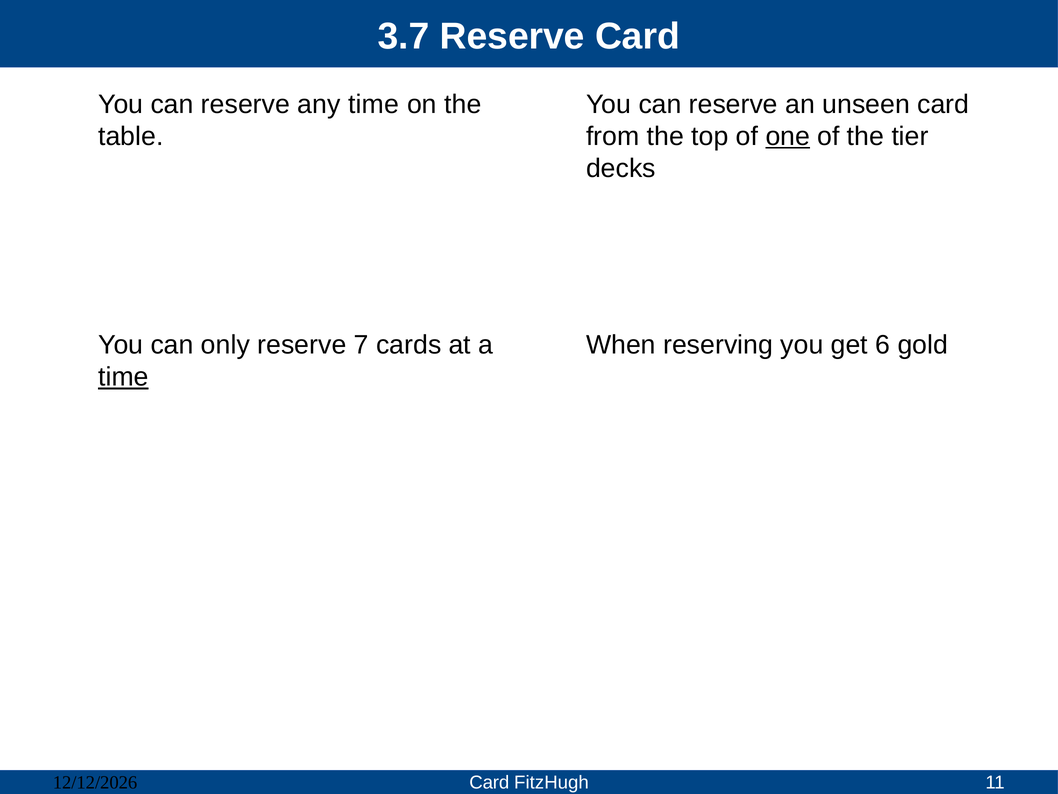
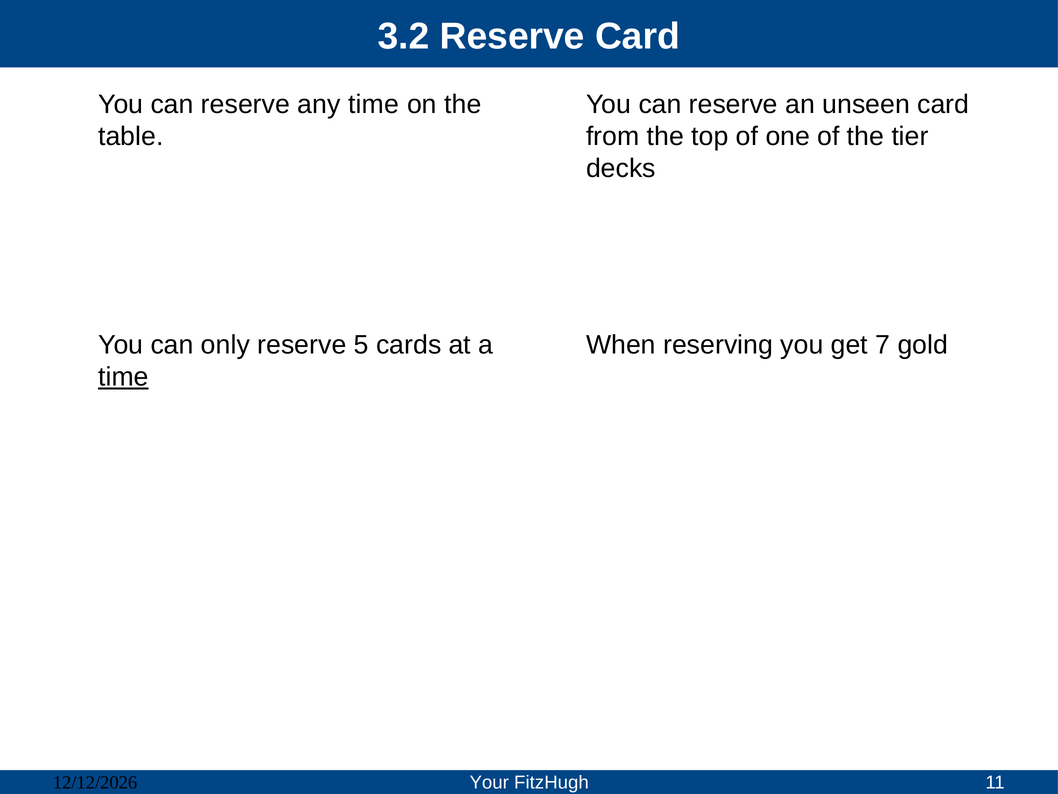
3.7: 3.7 -> 3.2
one underline: present -> none
7: 7 -> 5
6: 6 -> 7
Card at (489, 782): Card -> Your
